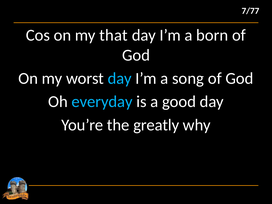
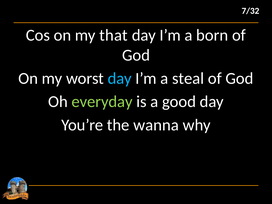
7/77: 7/77 -> 7/32
song: song -> steal
everyday colour: light blue -> light green
greatly: greatly -> wanna
